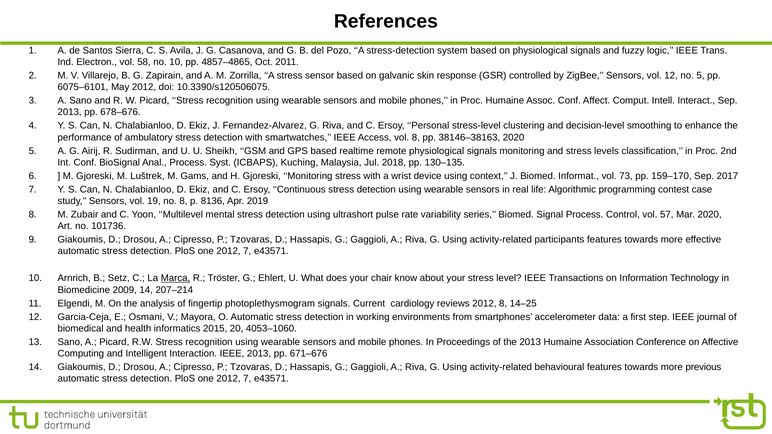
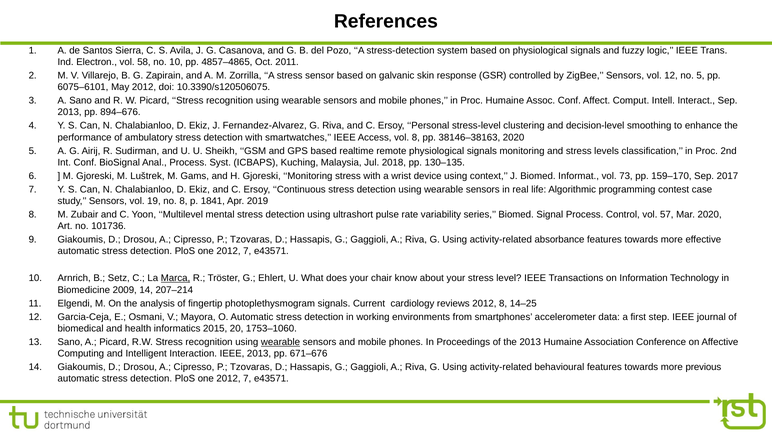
678–676: 678–676 -> 894–676
8136: 8136 -> 1841
participants: participants -> absorbance
4053–1060: 4053–1060 -> 1753–1060
wearable at (281, 342) underline: none -> present
